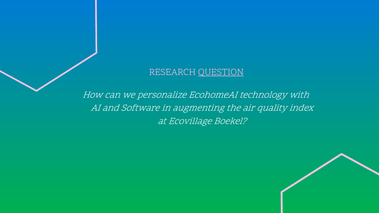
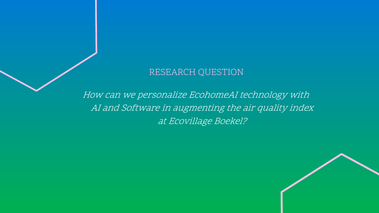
QUESTION underline: present -> none
